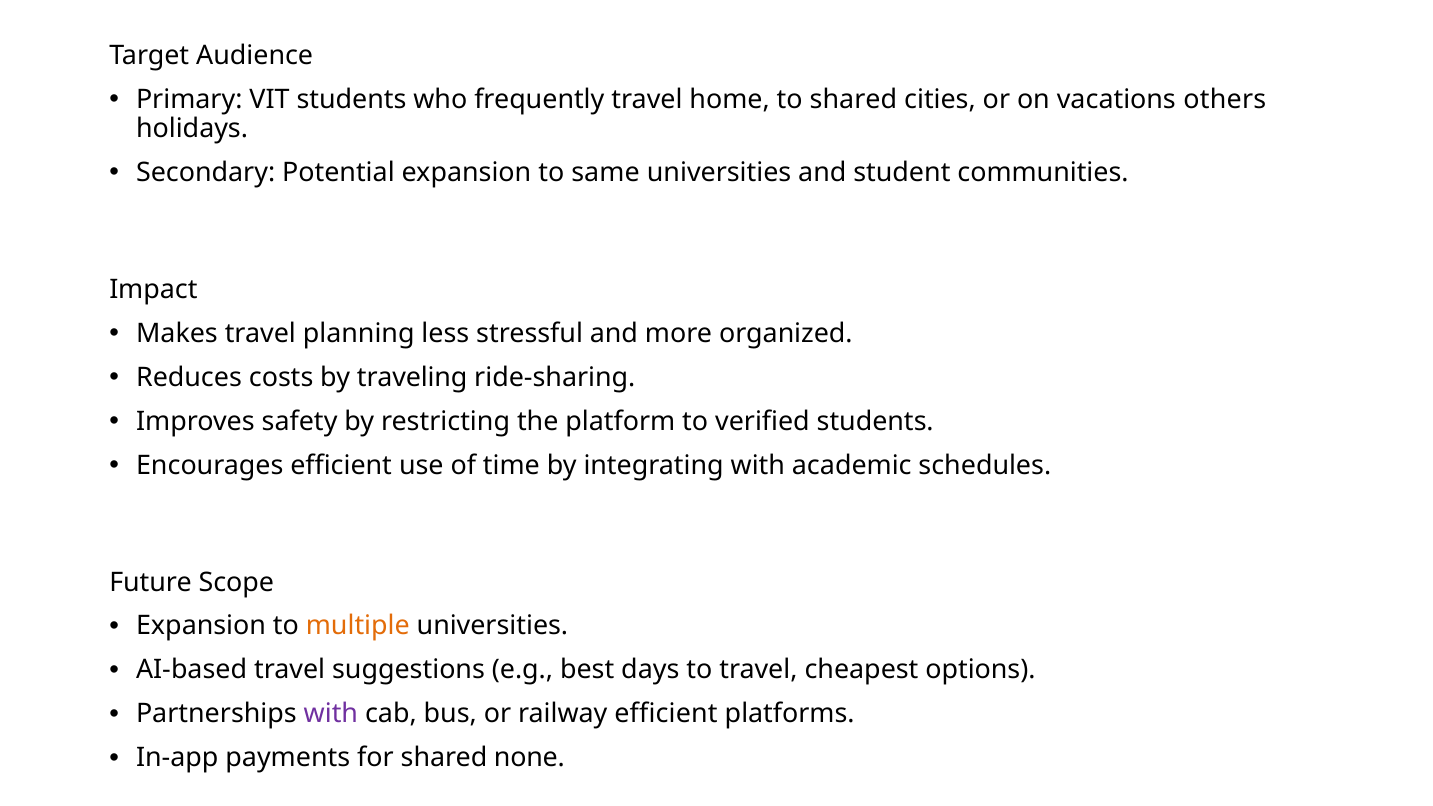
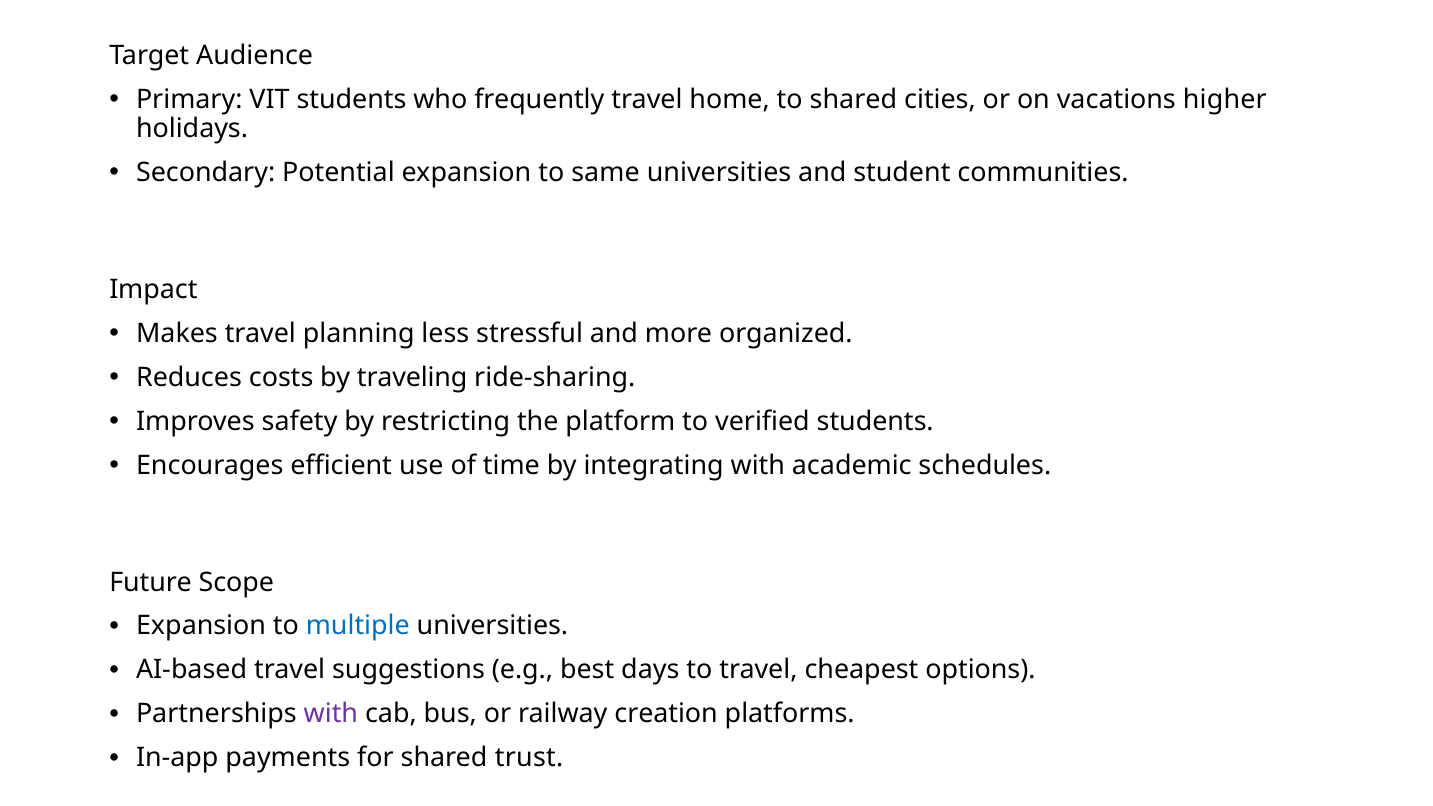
others: others -> higher
multiple colour: orange -> blue
railway efficient: efficient -> creation
none: none -> trust
